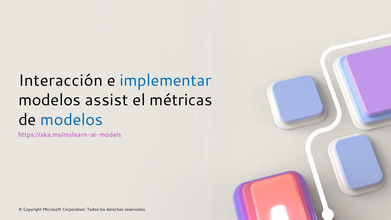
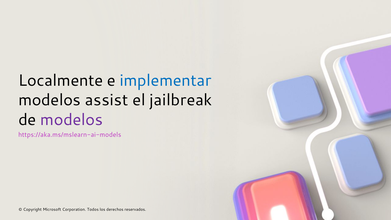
Interacción: Interacción -> Localmente
métricas: métricas -> jailbreak
modelos at (72, 120) colour: blue -> purple
